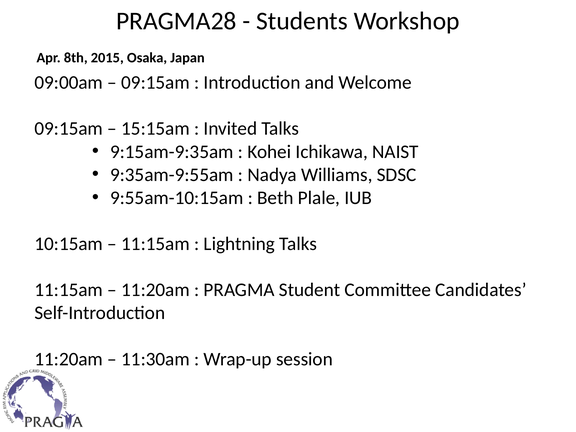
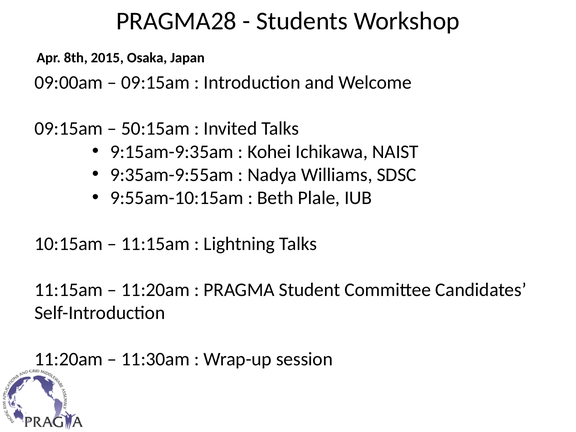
15:15am: 15:15am -> 50:15am
